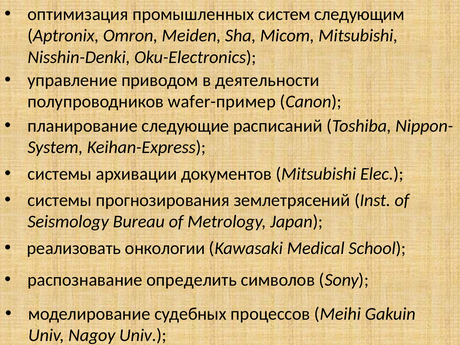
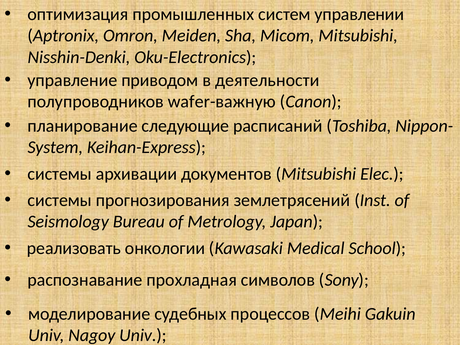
следующим: следующим -> управлении
wafer-пример: wafer-пример -> wafer-важную
определить: определить -> прохладная
